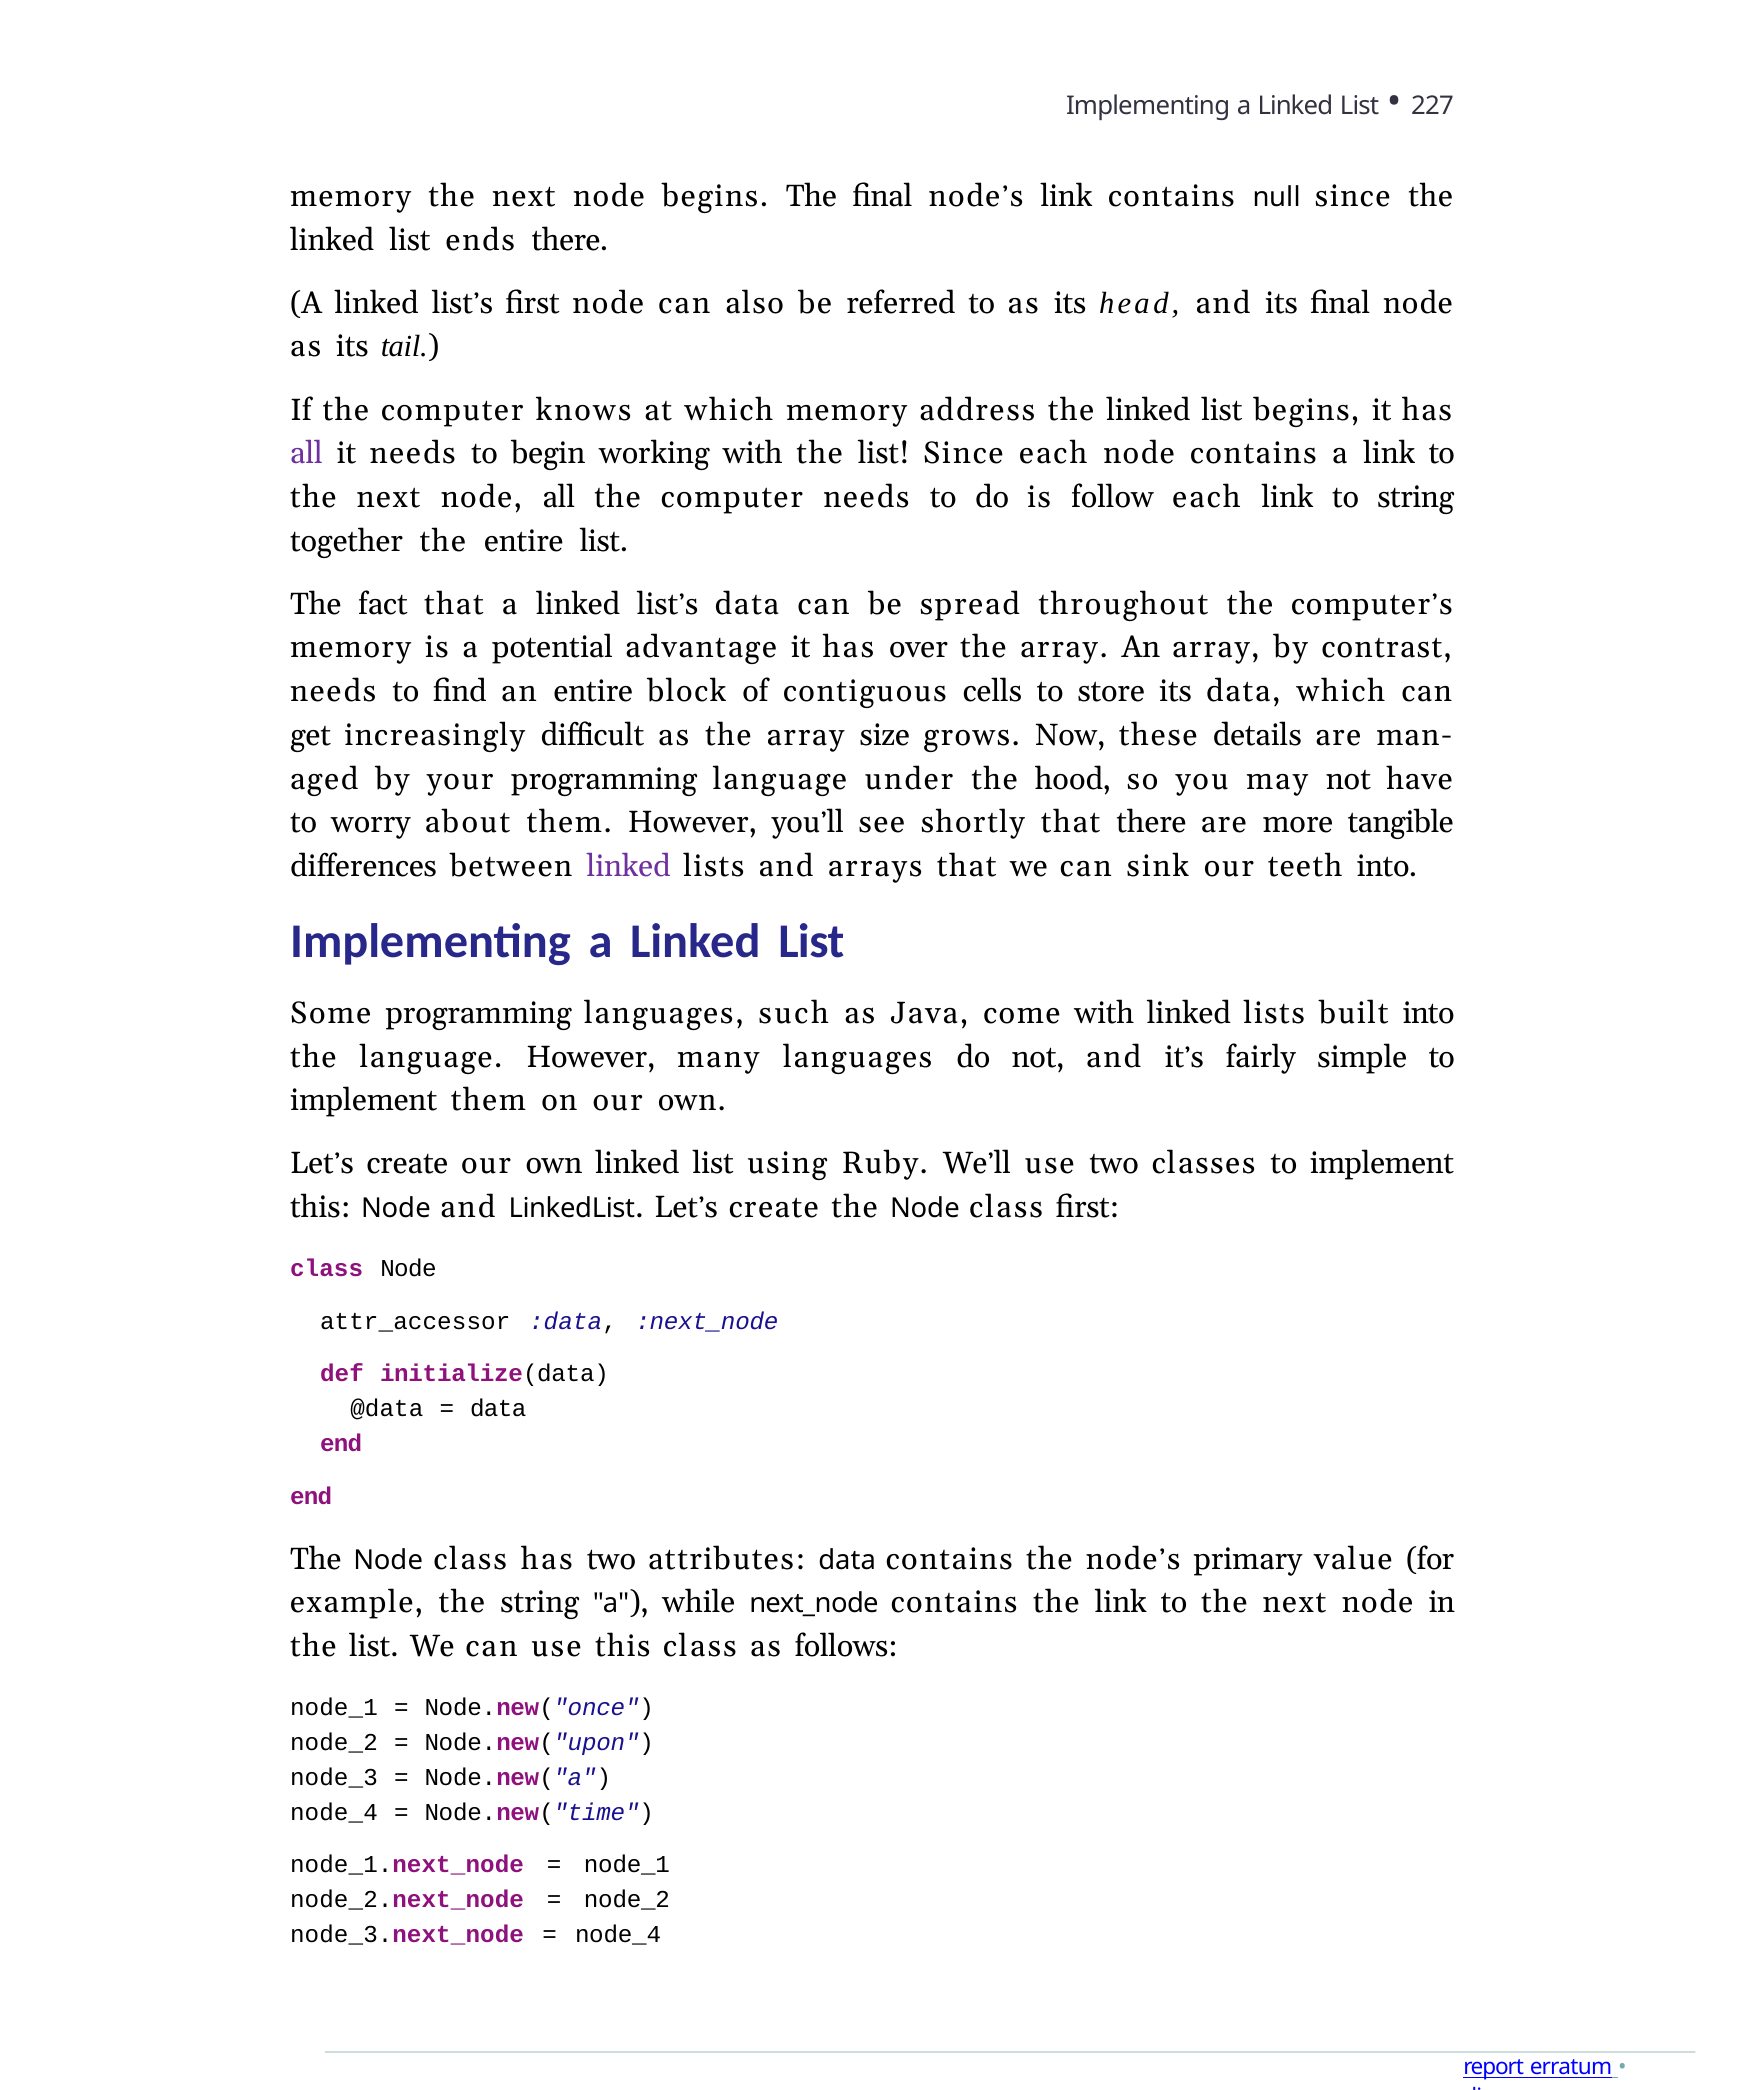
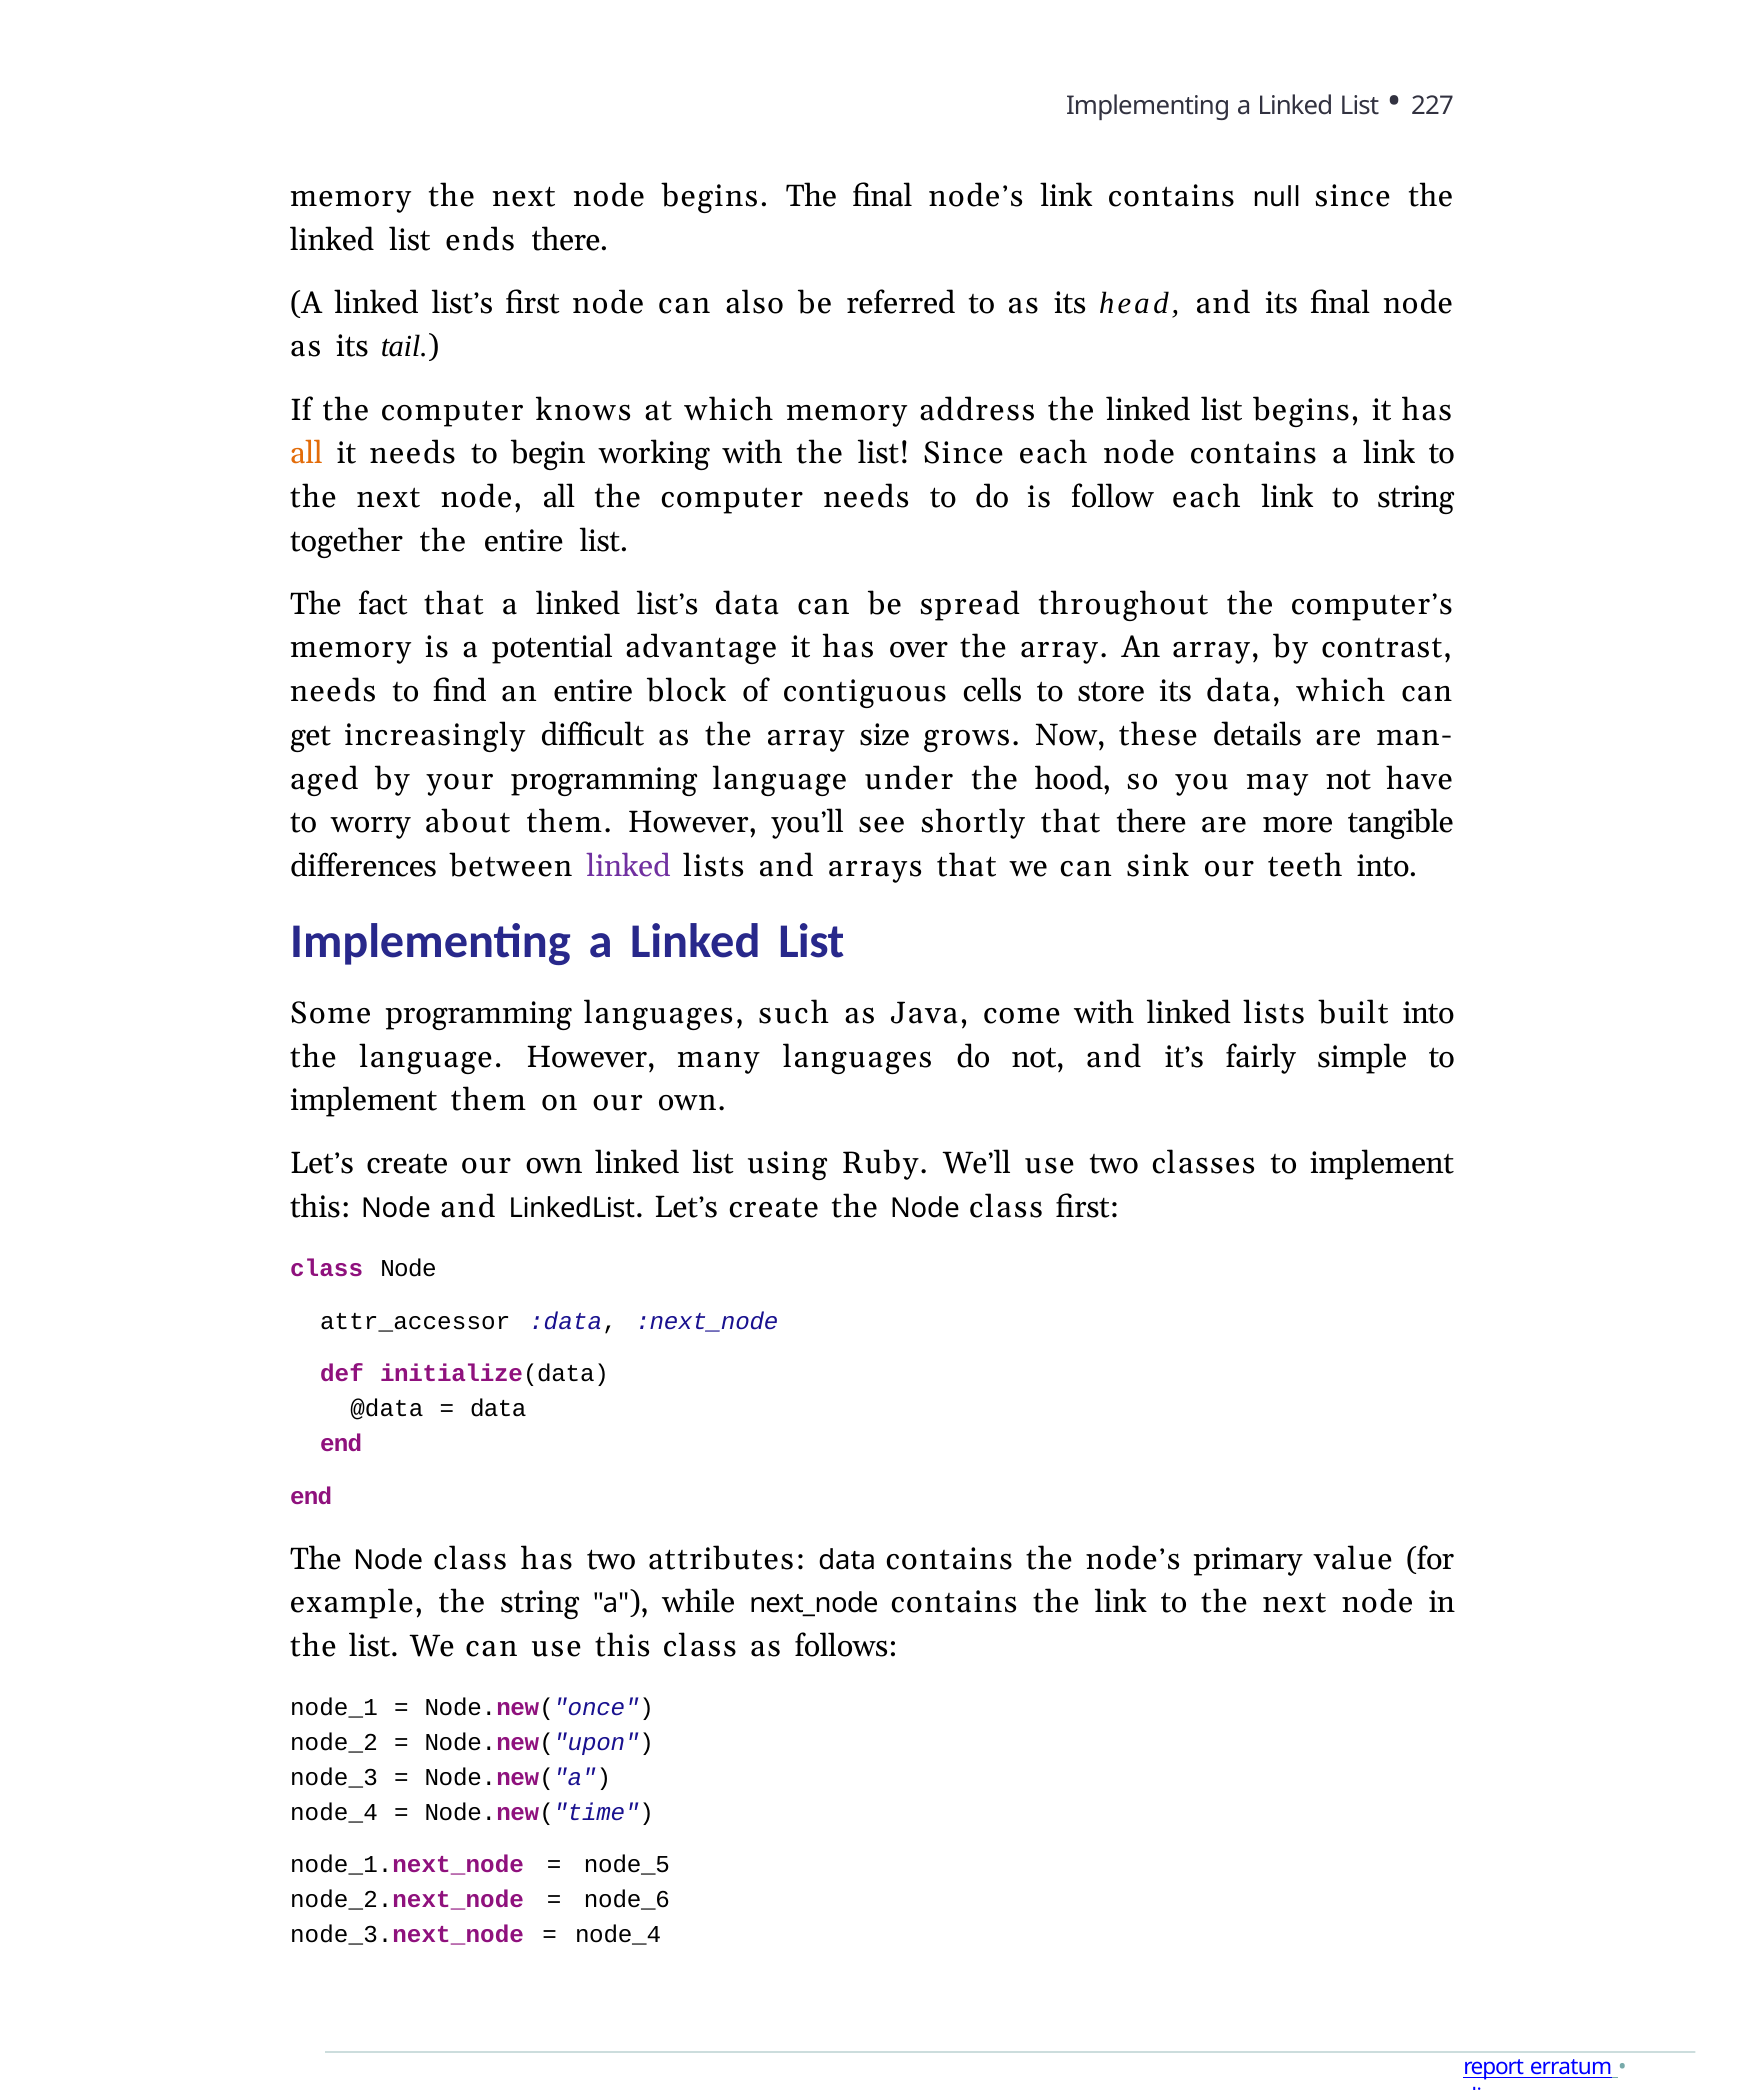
all at (307, 454) colour: purple -> orange
node_1 at (627, 1865): node_1 -> node_5
node_2 at (627, 1900): node_2 -> node_6
